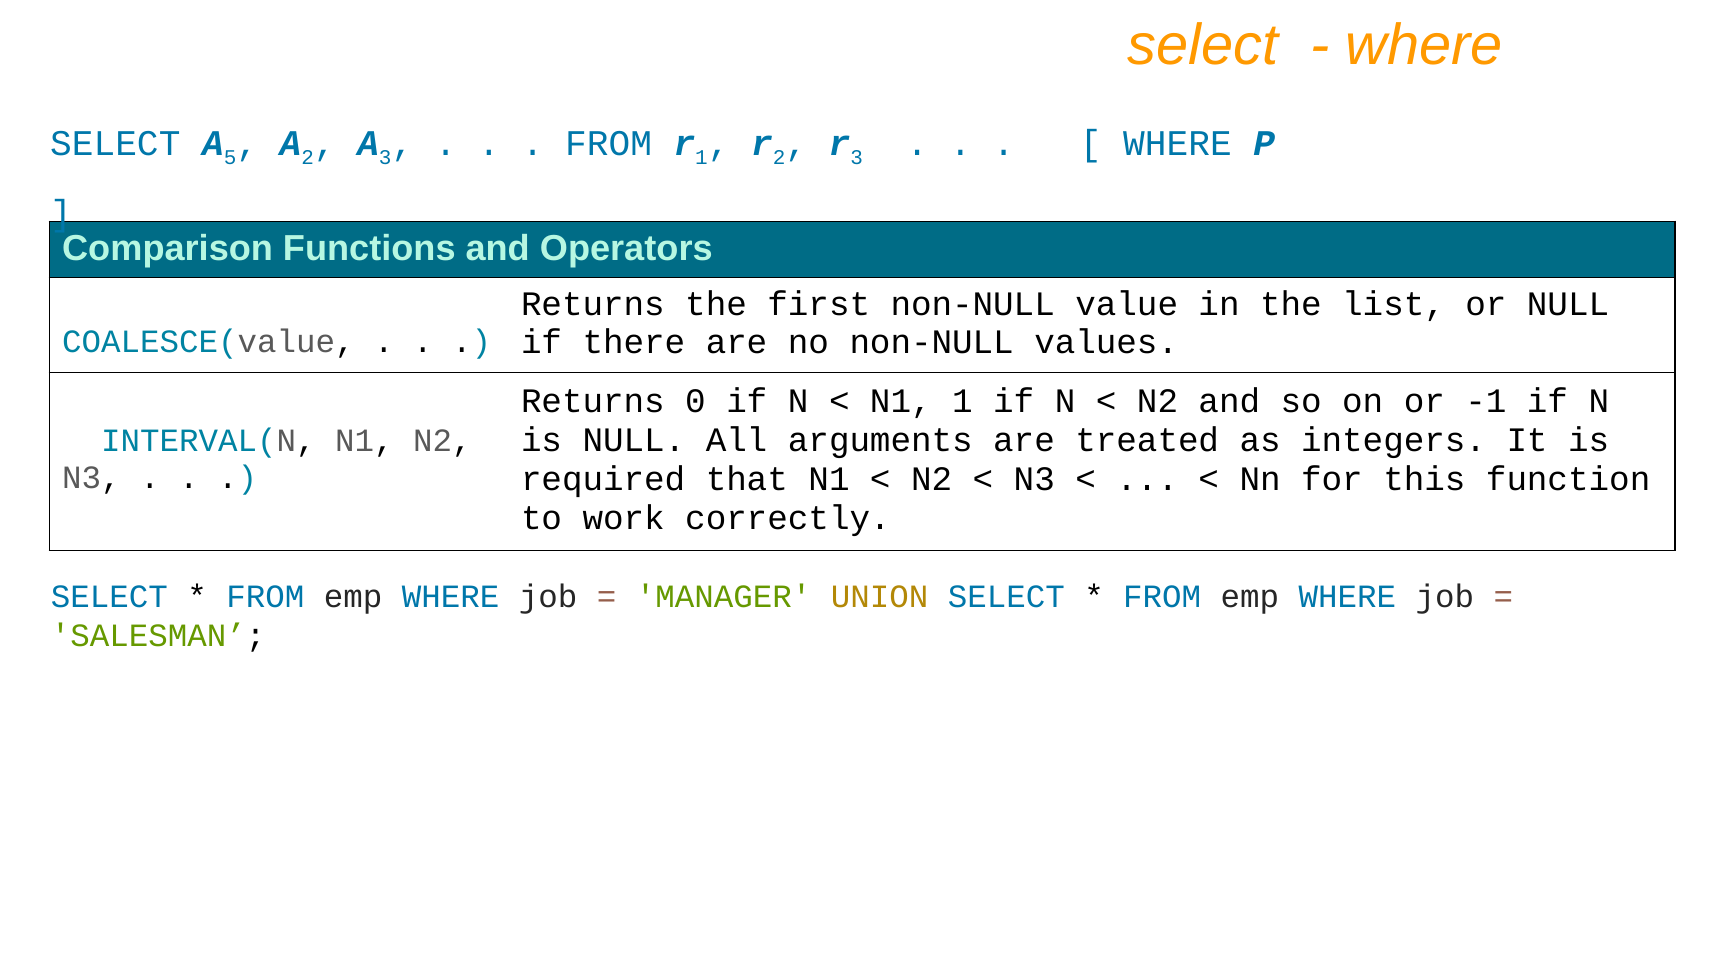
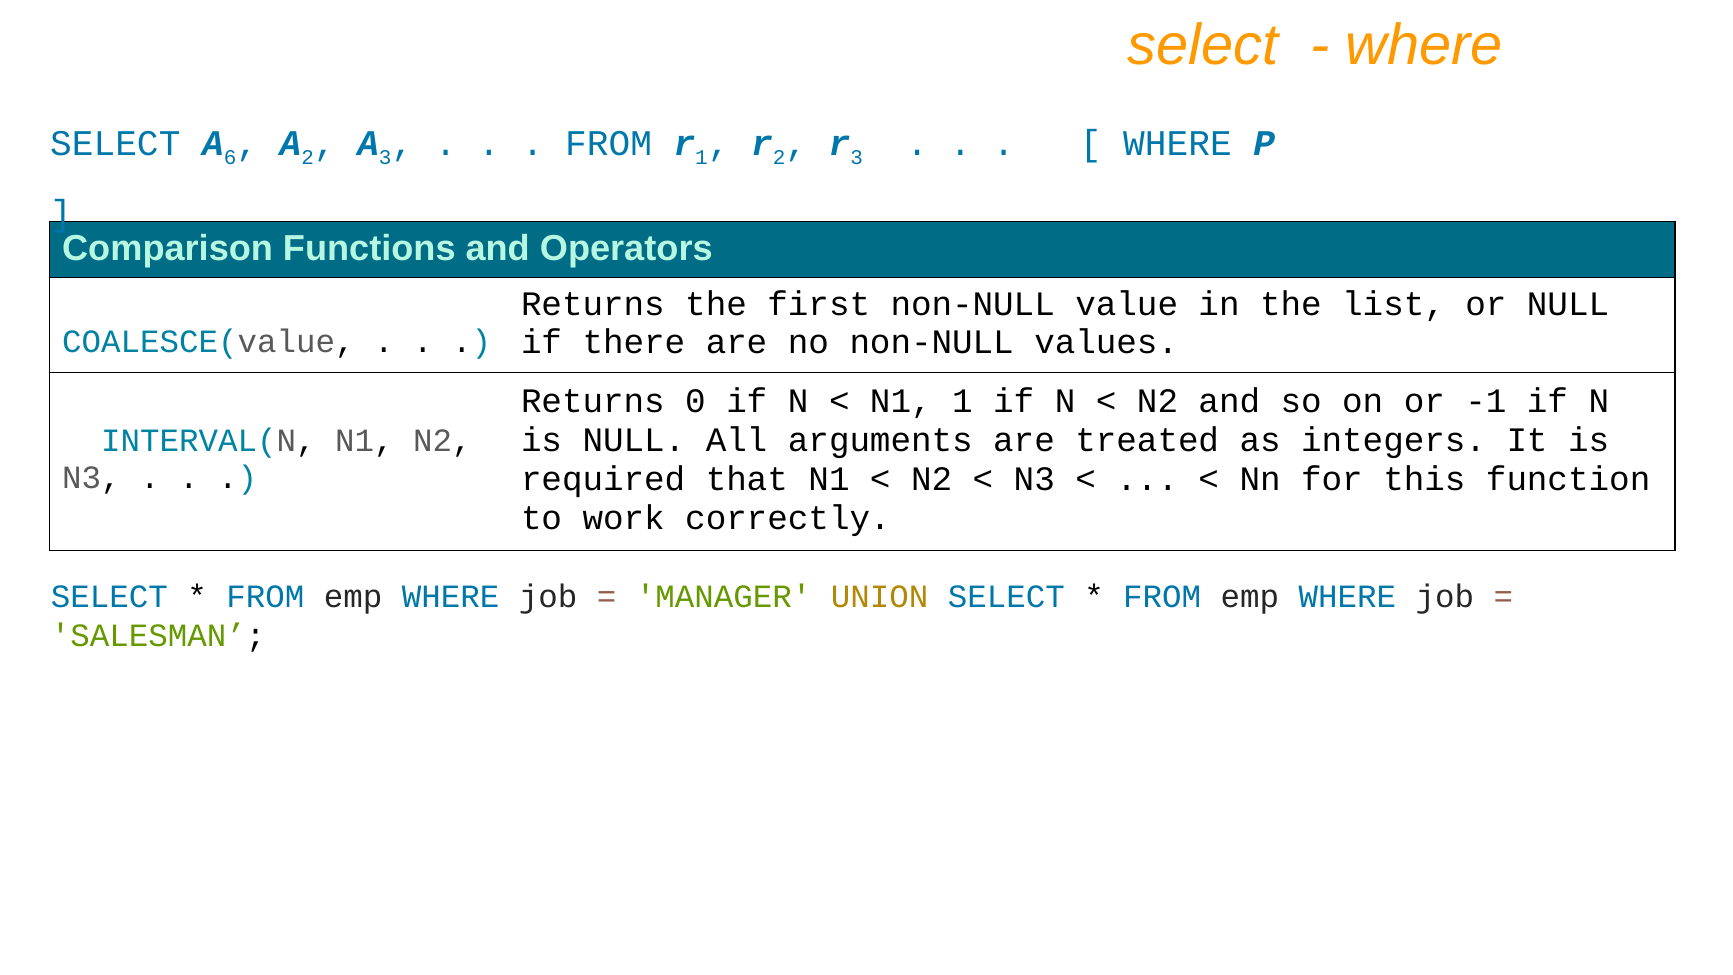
5: 5 -> 6
